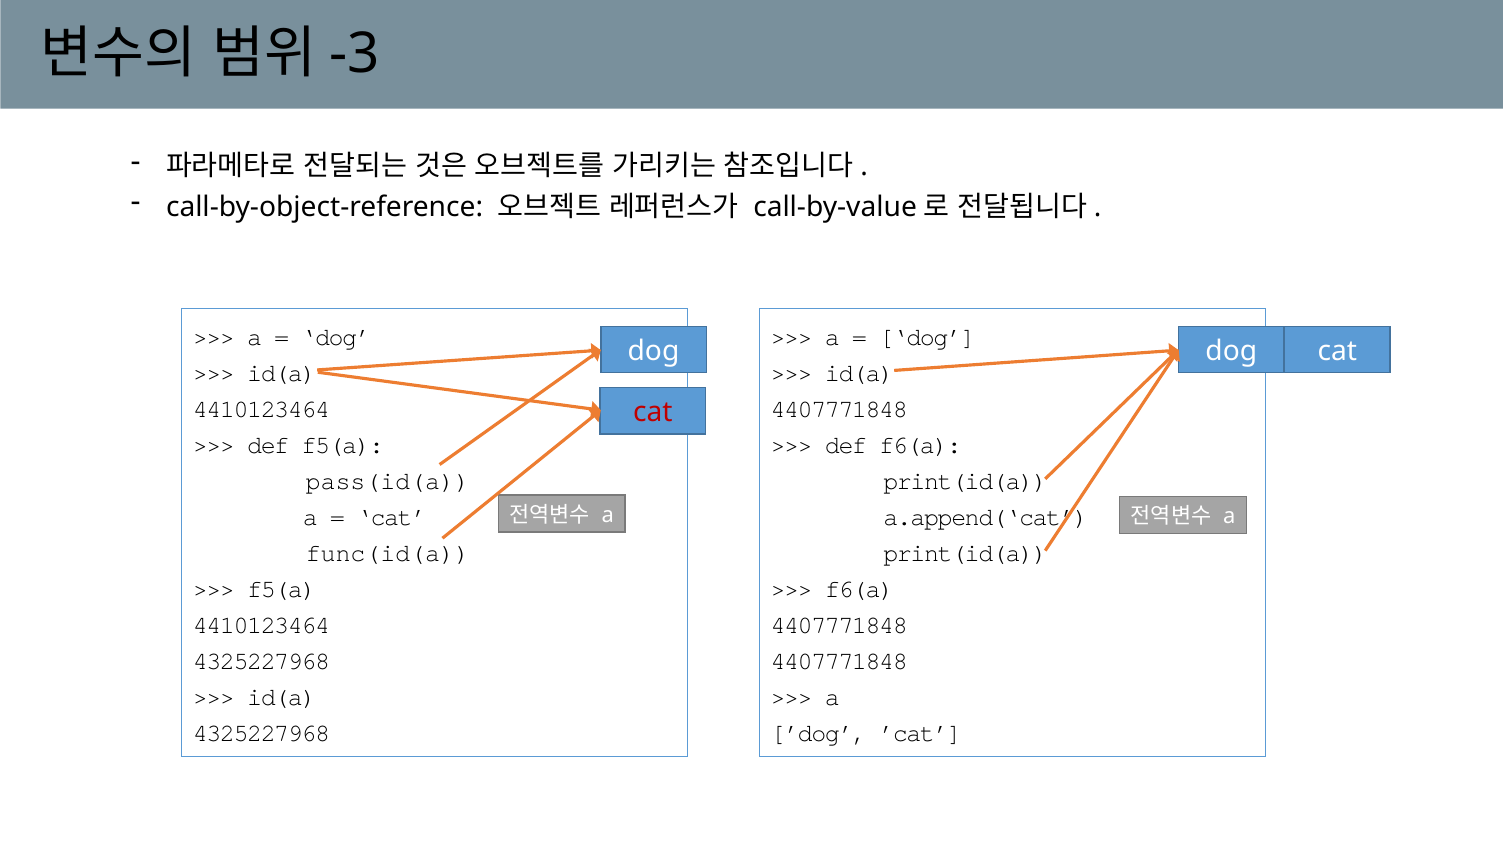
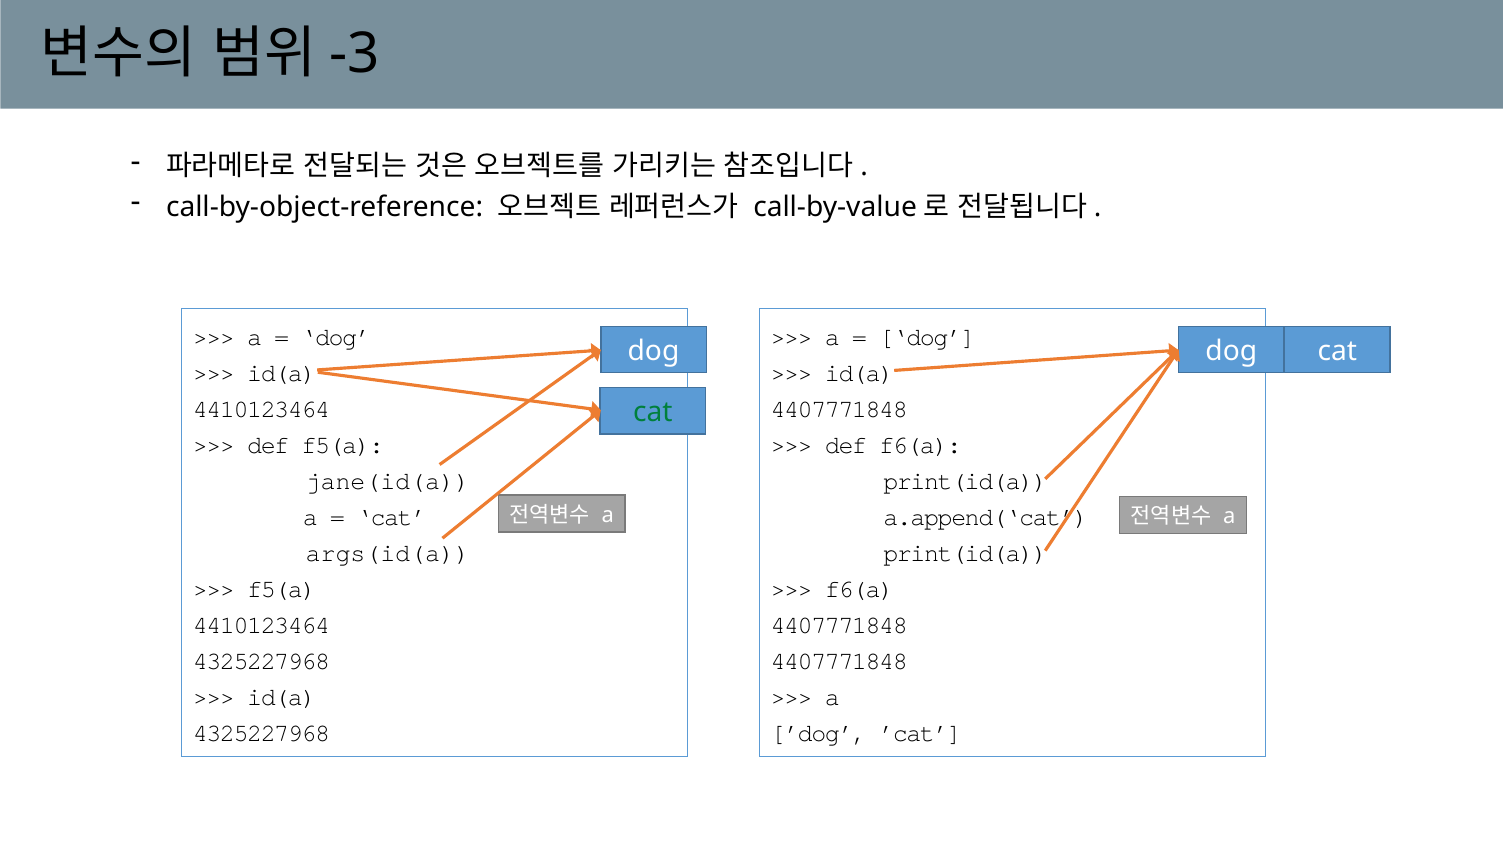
cat at (653, 412) colour: red -> green
pass(id(a: pass(id(a -> jane(id(a
func(id(a: func(id(a -> args(id(a
